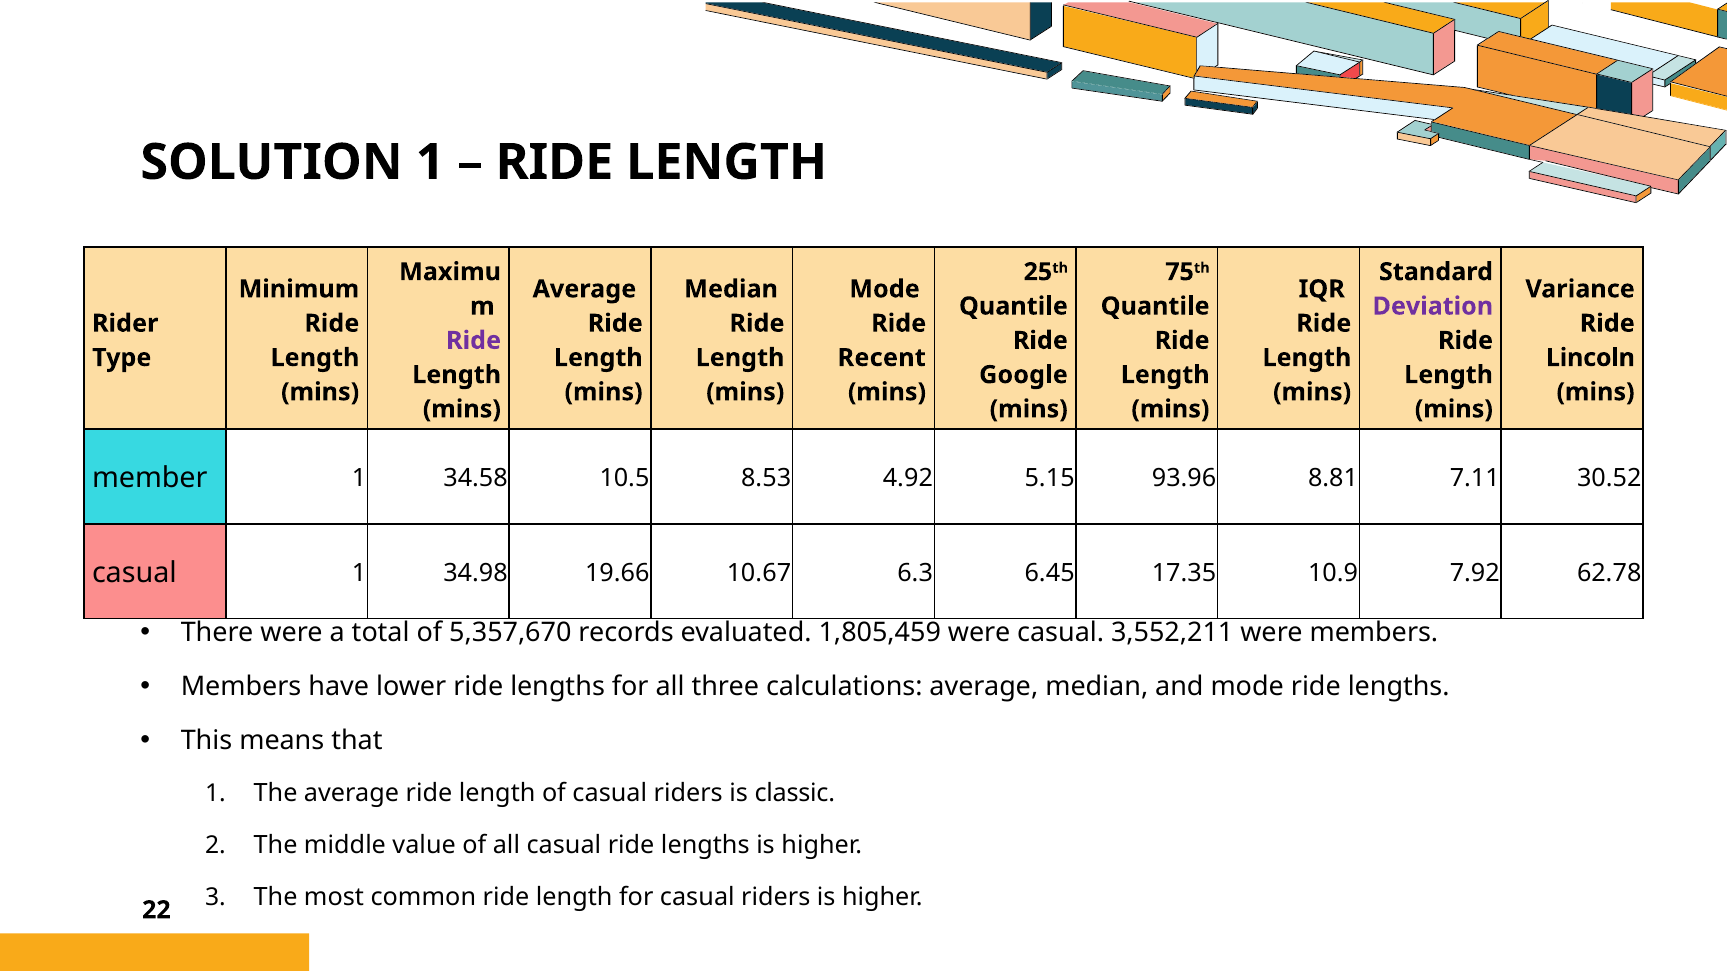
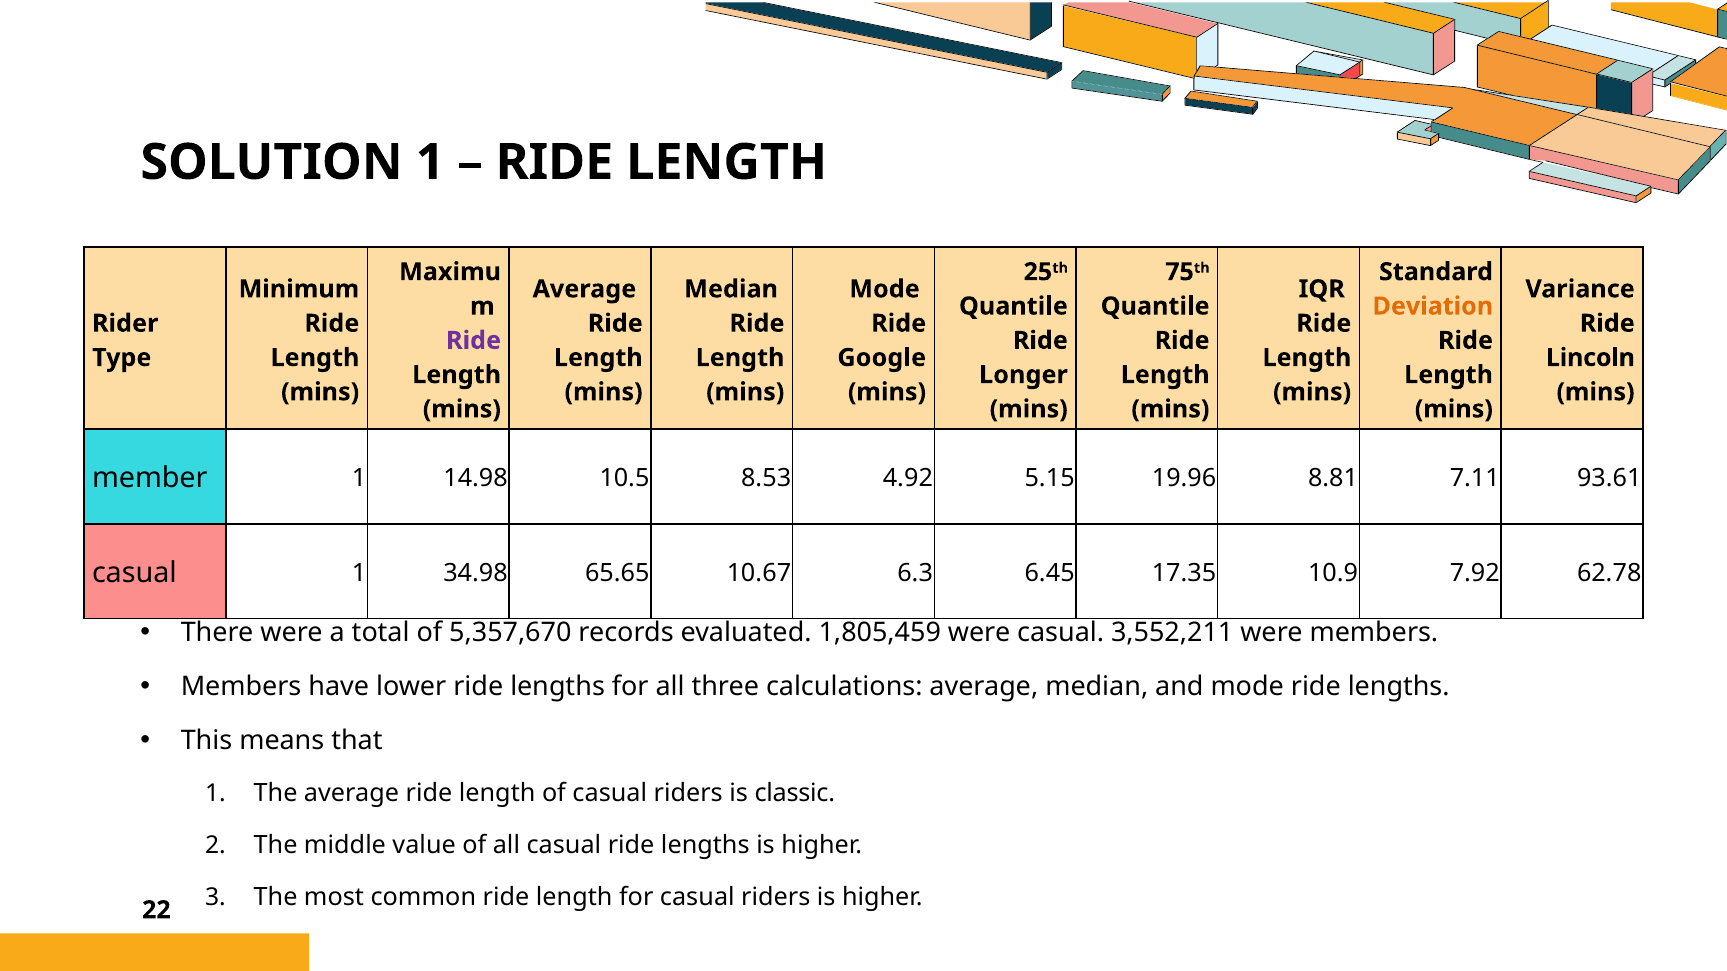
Deviation colour: purple -> orange
Recent: Recent -> Google
Google: Google -> Longer
34.58: 34.58 -> 14.98
93.96: 93.96 -> 19.96
30.52: 30.52 -> 93.61
19.66: 19.66 -> 65.65
